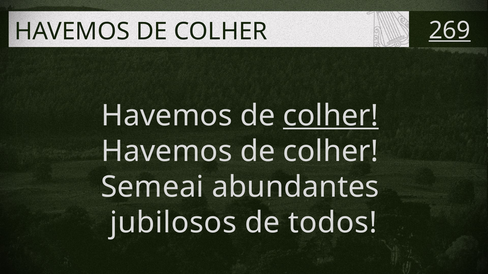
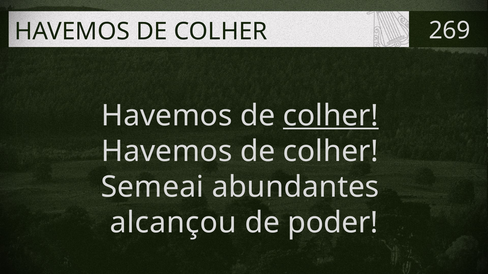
269 underline: present -> none
jubilosos: jubilosos -> alcançou
todos: todos -> poder
